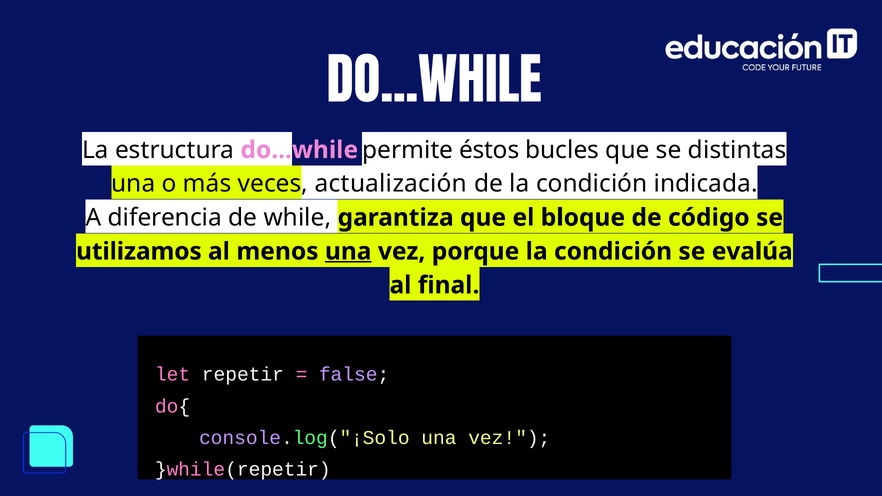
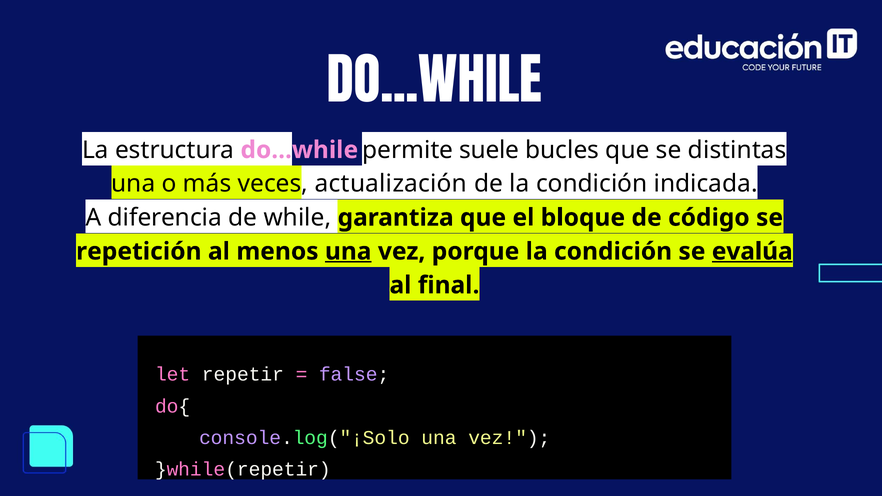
éstos: éstos -> suele
utilizamos: utilizamos -> repetición
evalúa underline: none -> present
